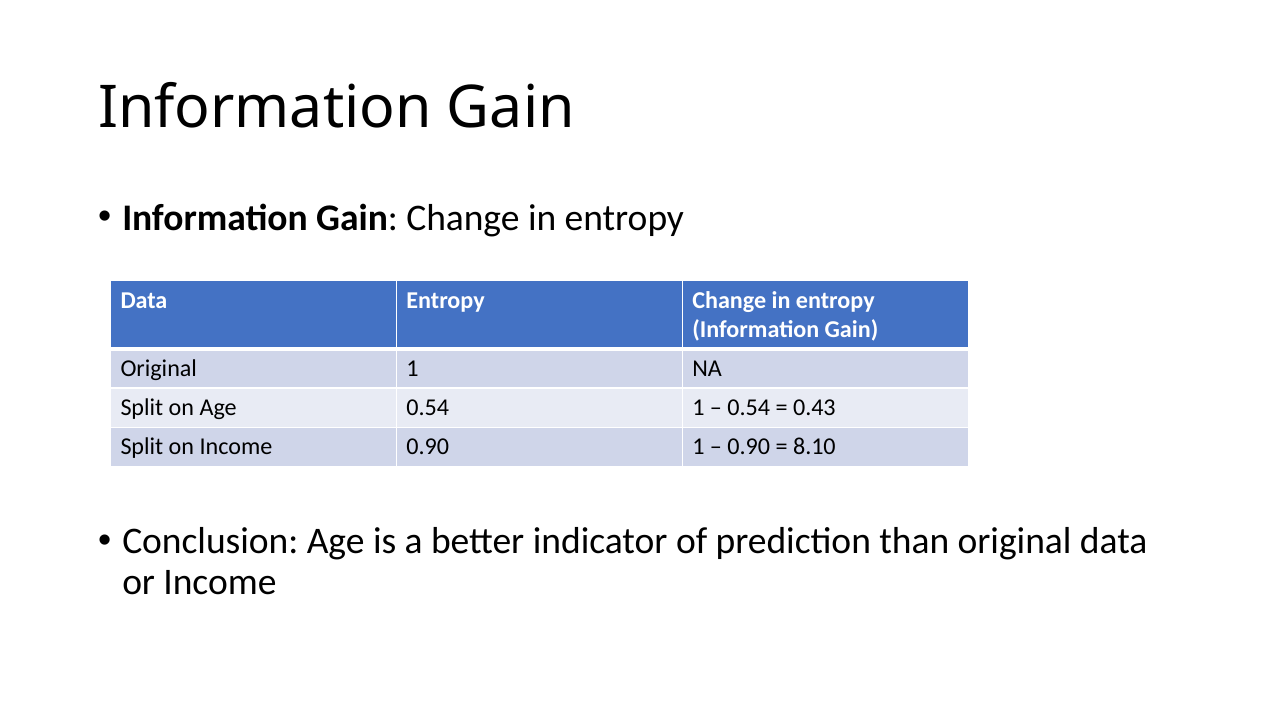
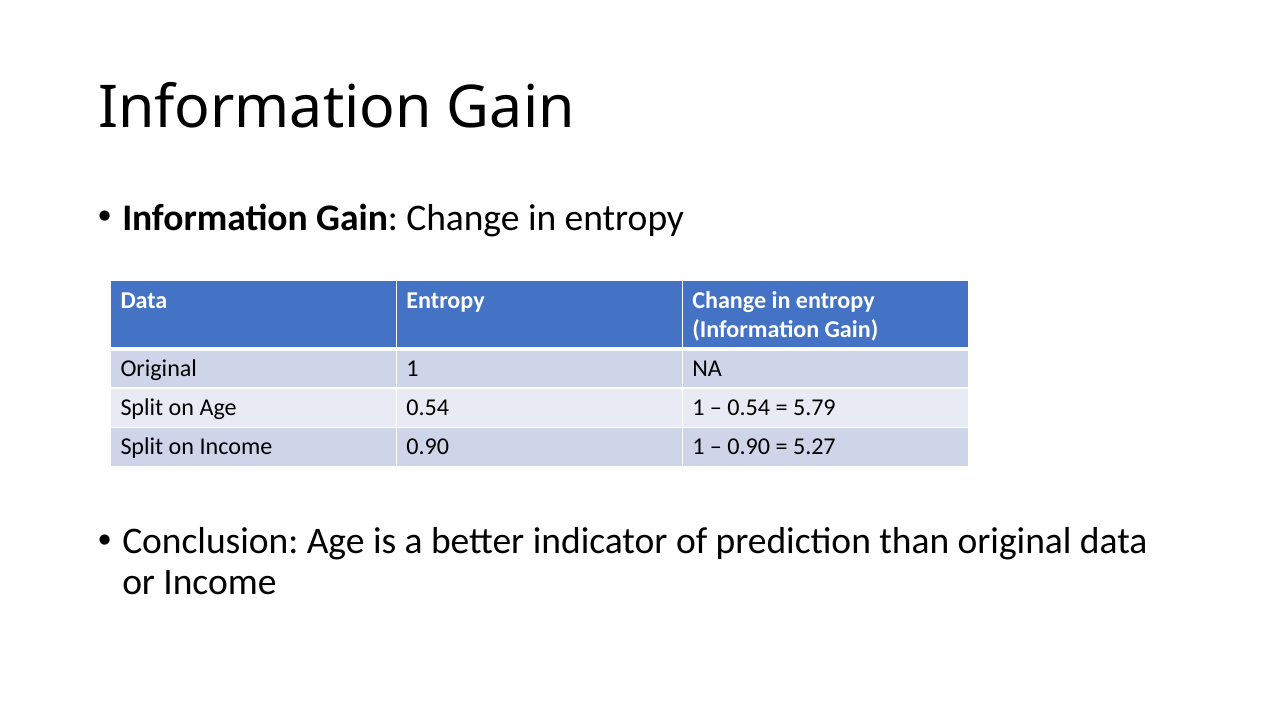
0.43: 0.43 -> 5.79
8.10: 8.10 -> 5.27
